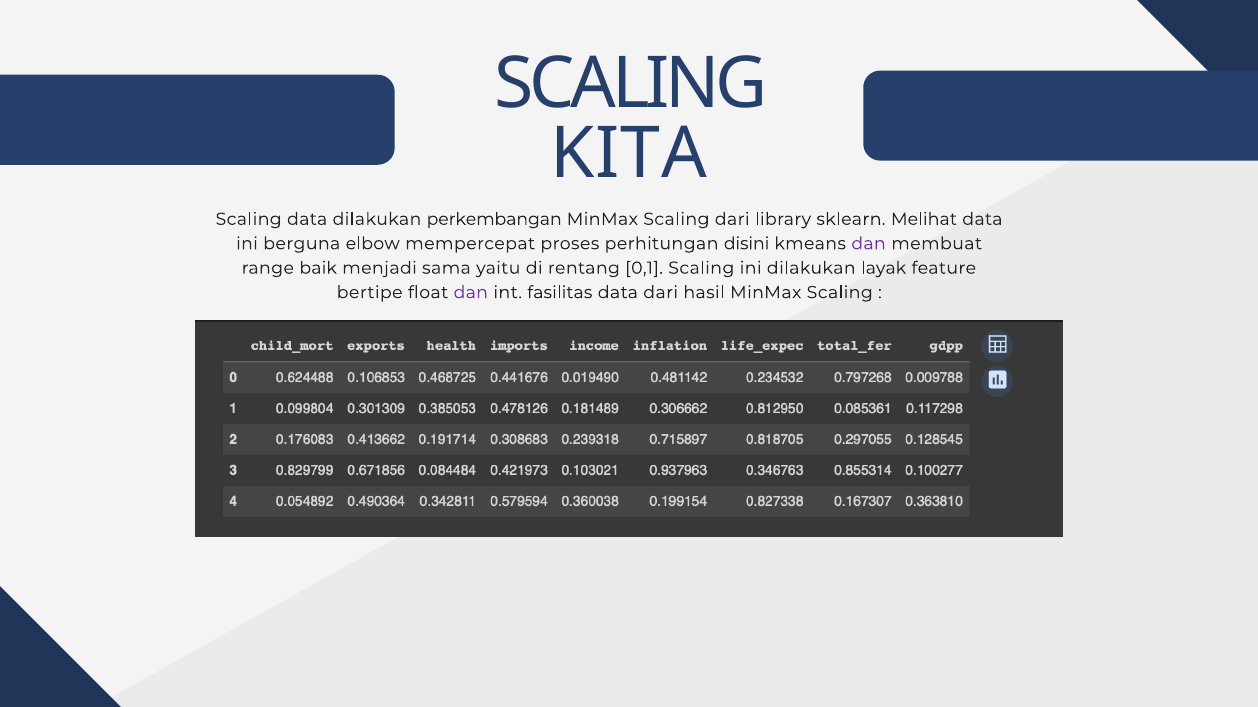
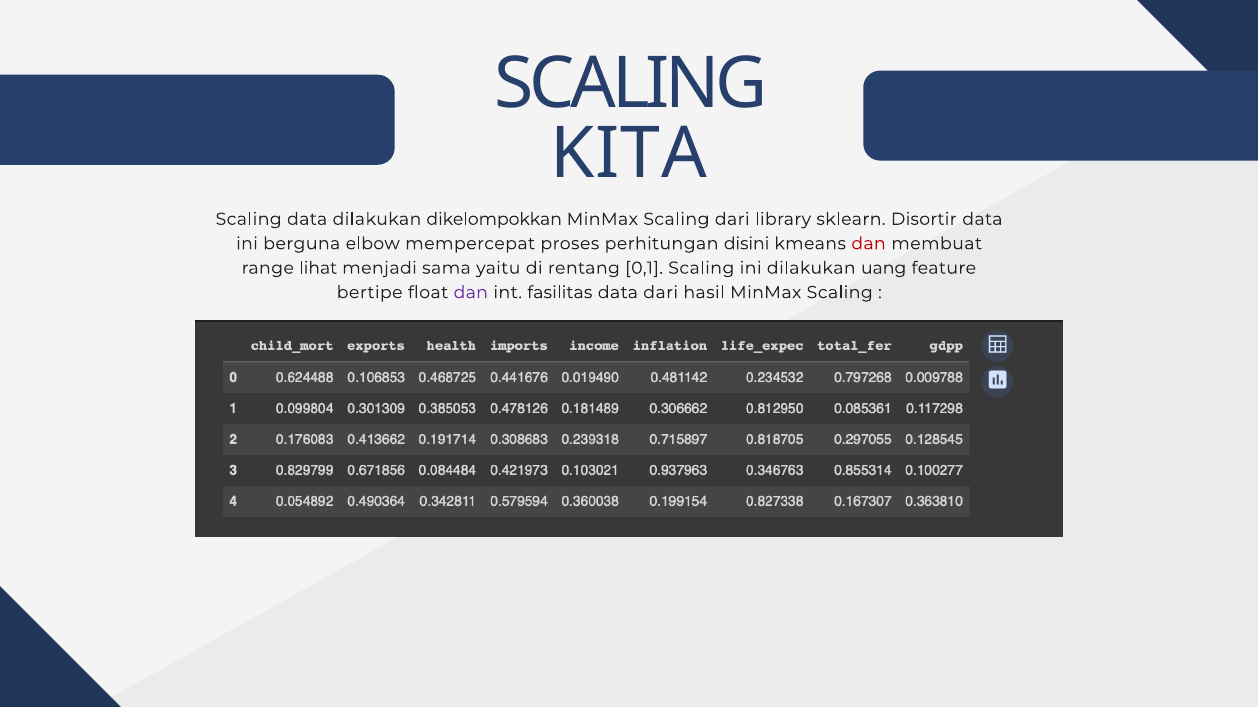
perkembangan: perkembangan -> dikelompokkan
Melihat: Melihat -> Disortir
dan at (869, 244) colour: purple -> red
baik: baik -> lihat
layak: layak -> uang
